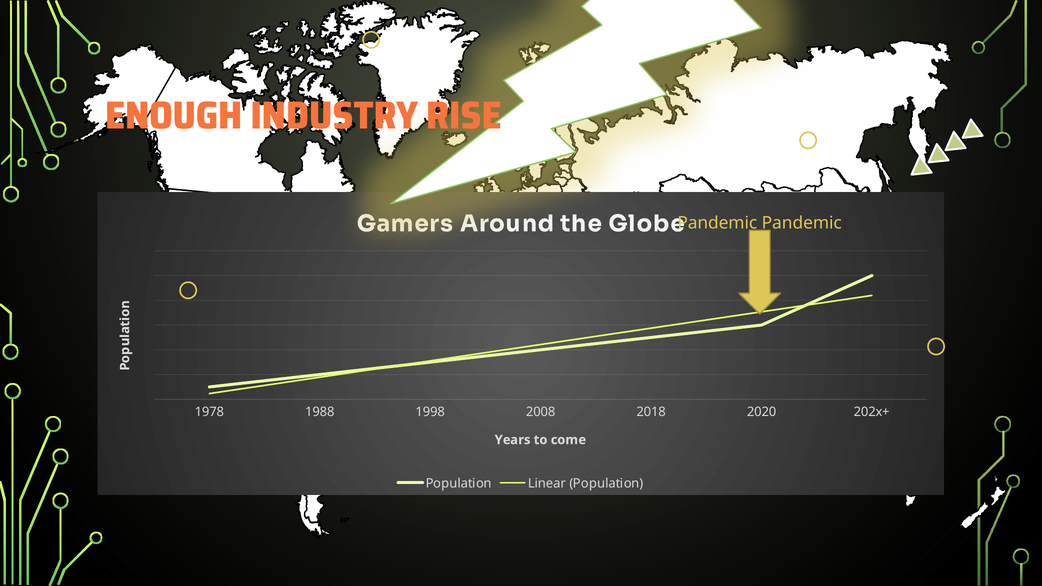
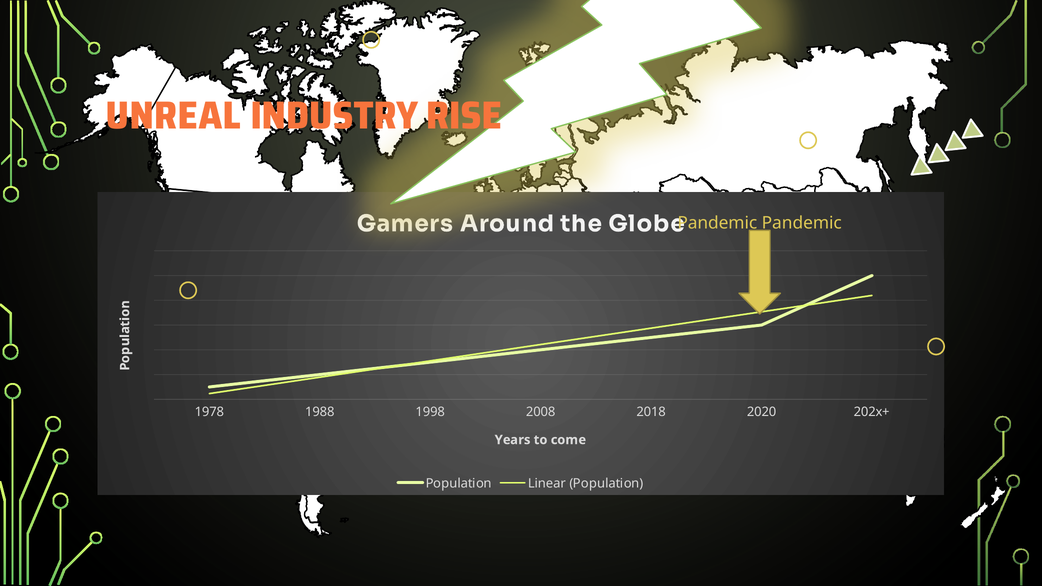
ENOUGH: ENOUGH -> UNREAL
